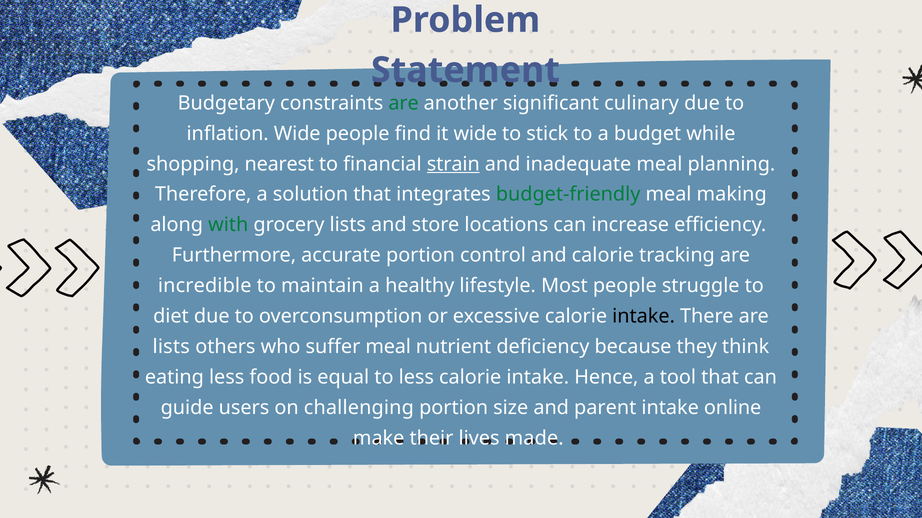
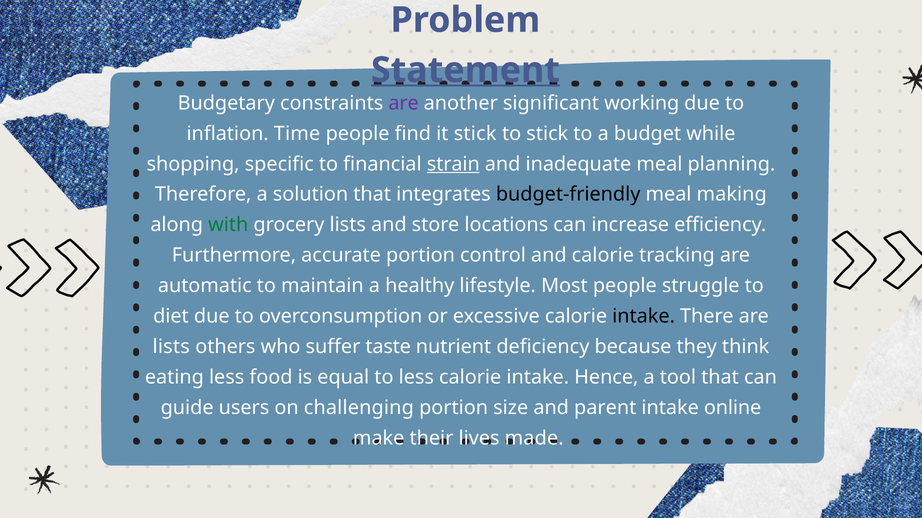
Statement underline: none -> present
are at (404, 103) colour: green -> purple
culinary: culinary -> working
inflation Wide: Wide -> Time
it wide: wide -> stick
nearest: nearest -> specific
budget-friendly colour: green -> black
incredible: incredible -> automatic
suffer meal: meal -> taste
